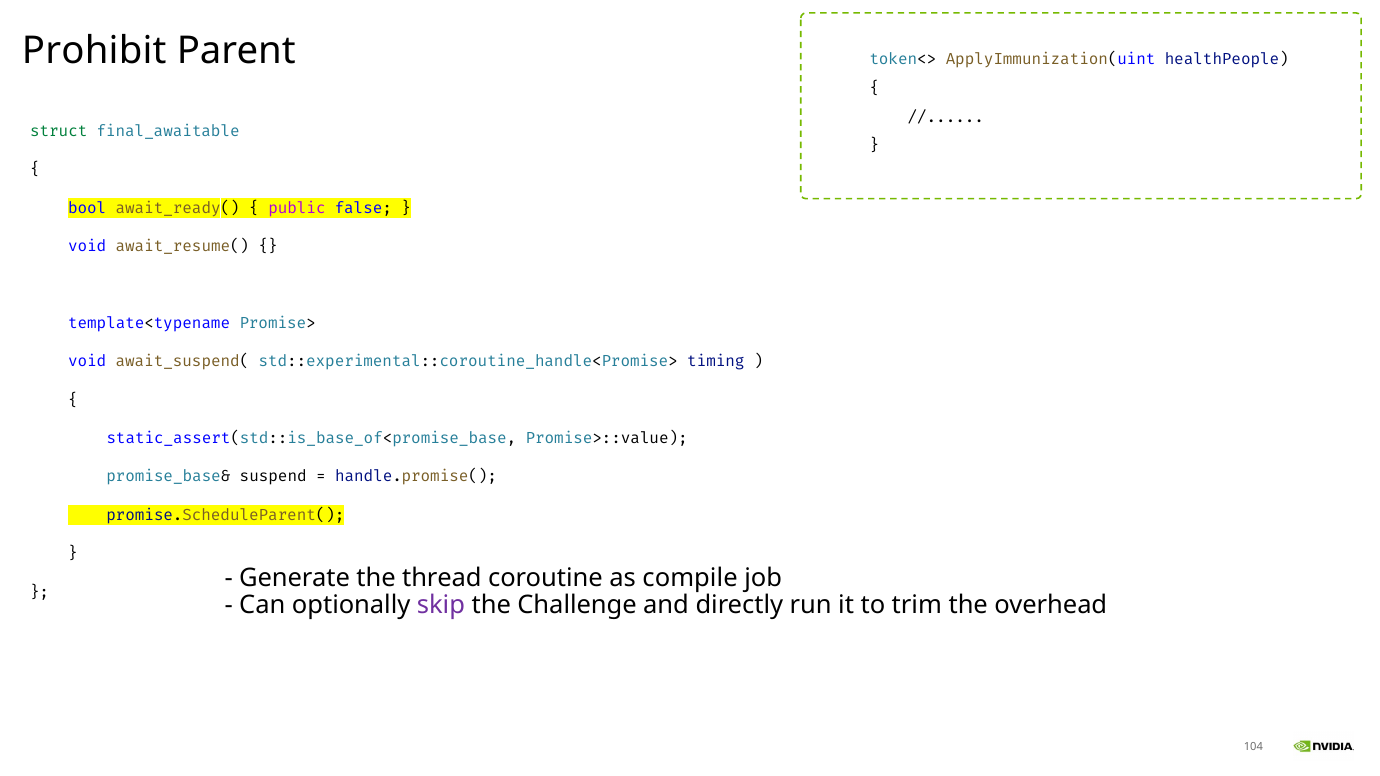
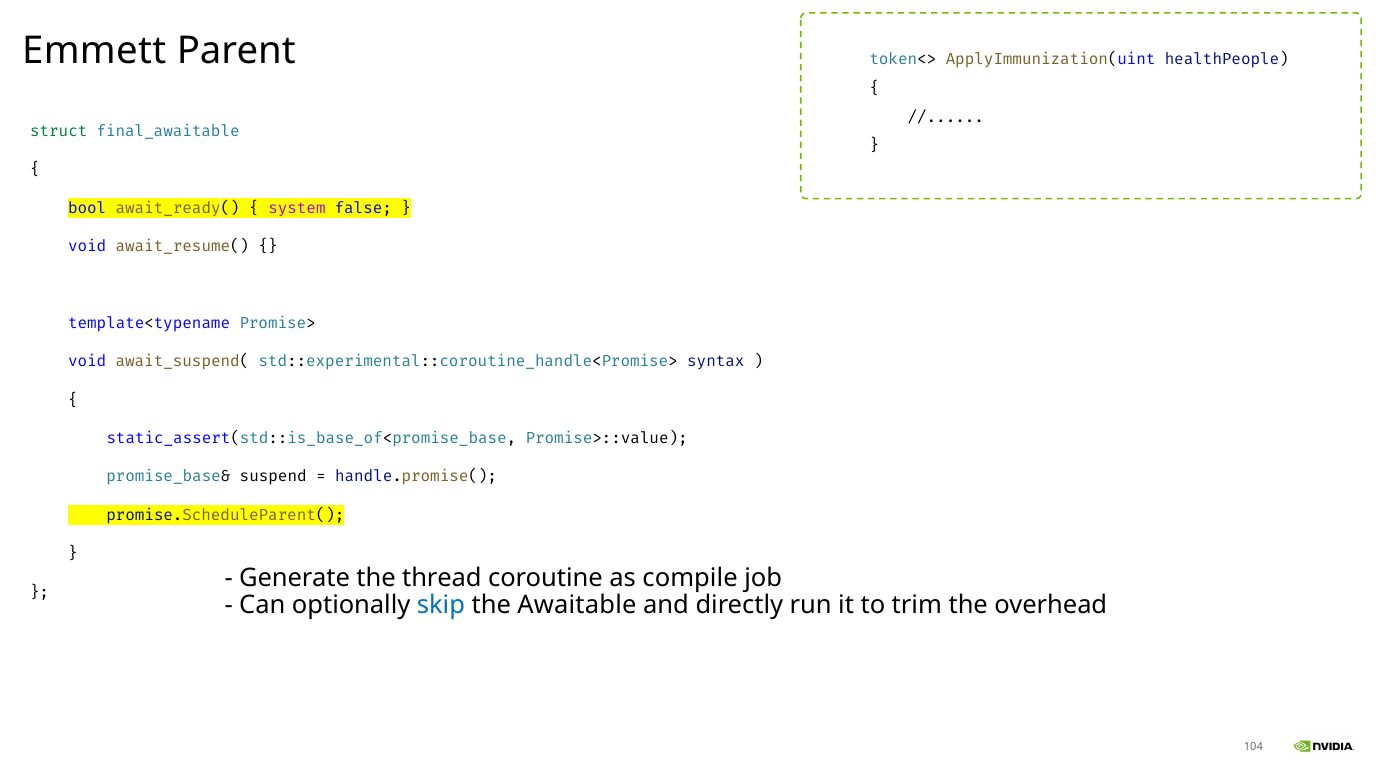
Prohibit: Prohibit -> Emmett
public: public -> system
timing: timing -> syntax
skip colour: purple -> blue
Challenge: Challenge -> Awaitable
